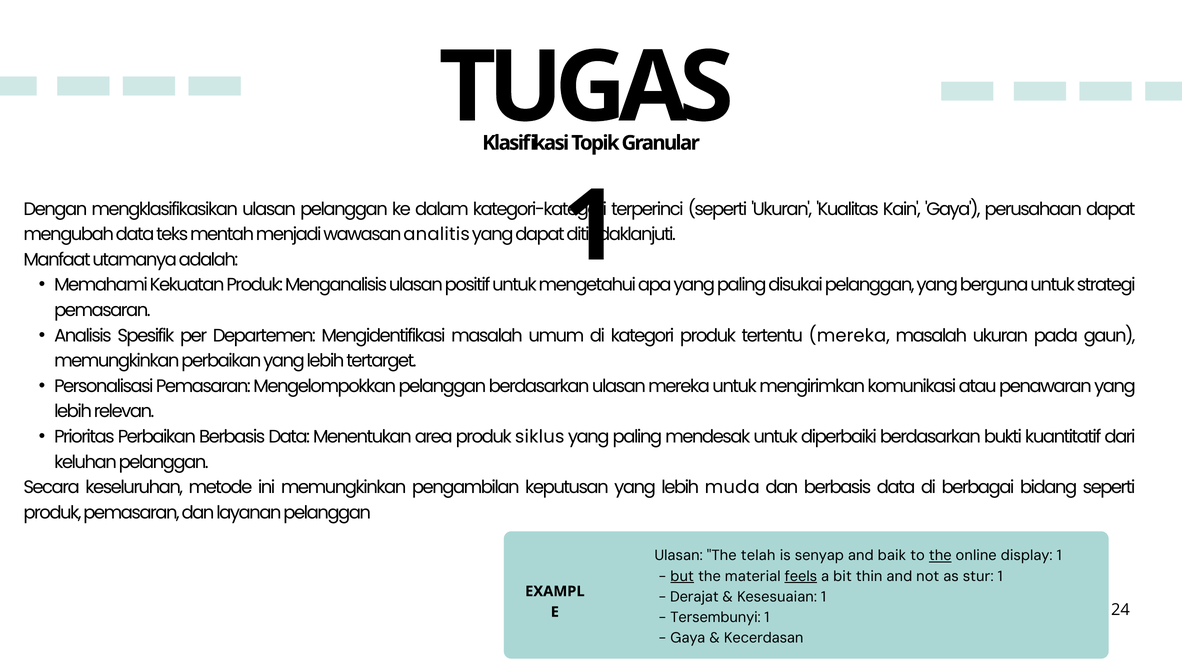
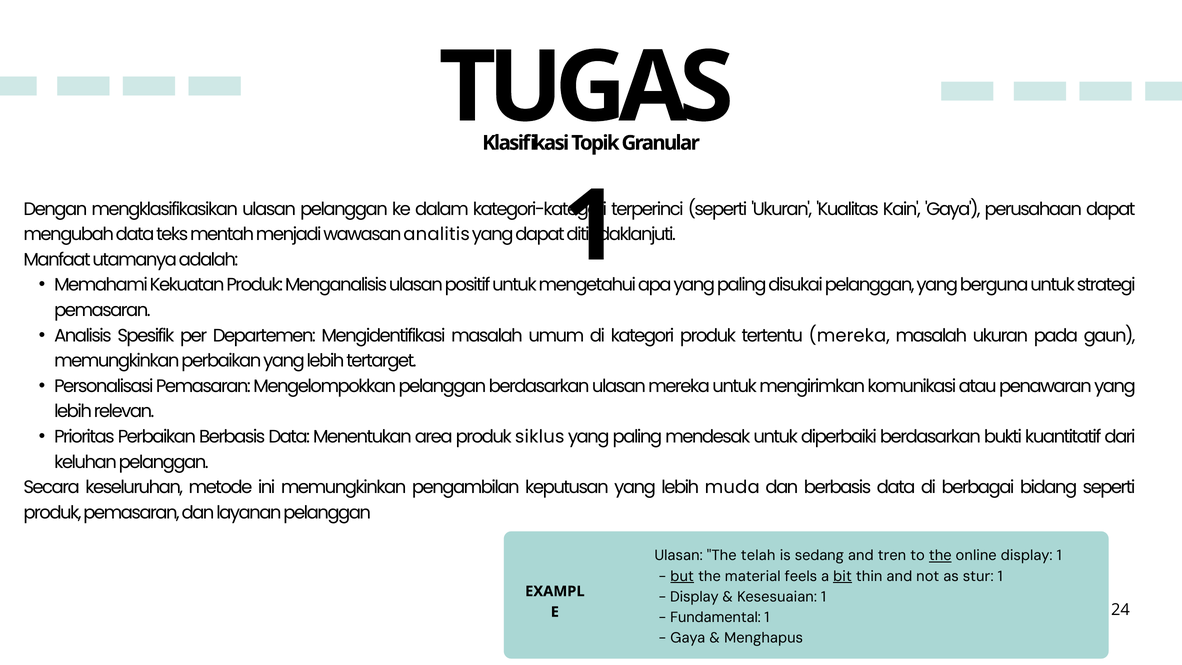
senyap: senyap -> sedang
baik: baik -> tren
feels underline: present -> none
bit underline: none -> present
Derajat at (694, 597): Derajat -> Display
Tersembunyi: Tersembunyi -> Fundamental
Kecerdasan: Kecerdasan -> Menghapus
